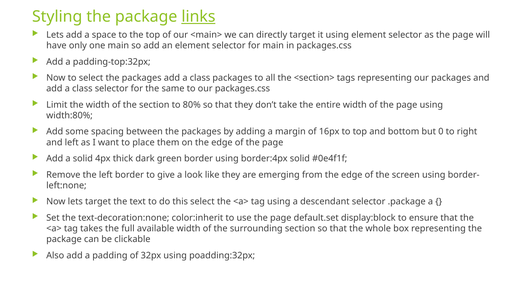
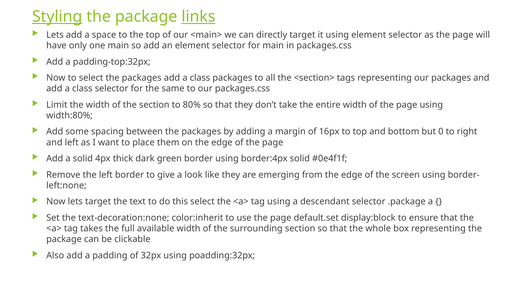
Styling underline: none -> present
